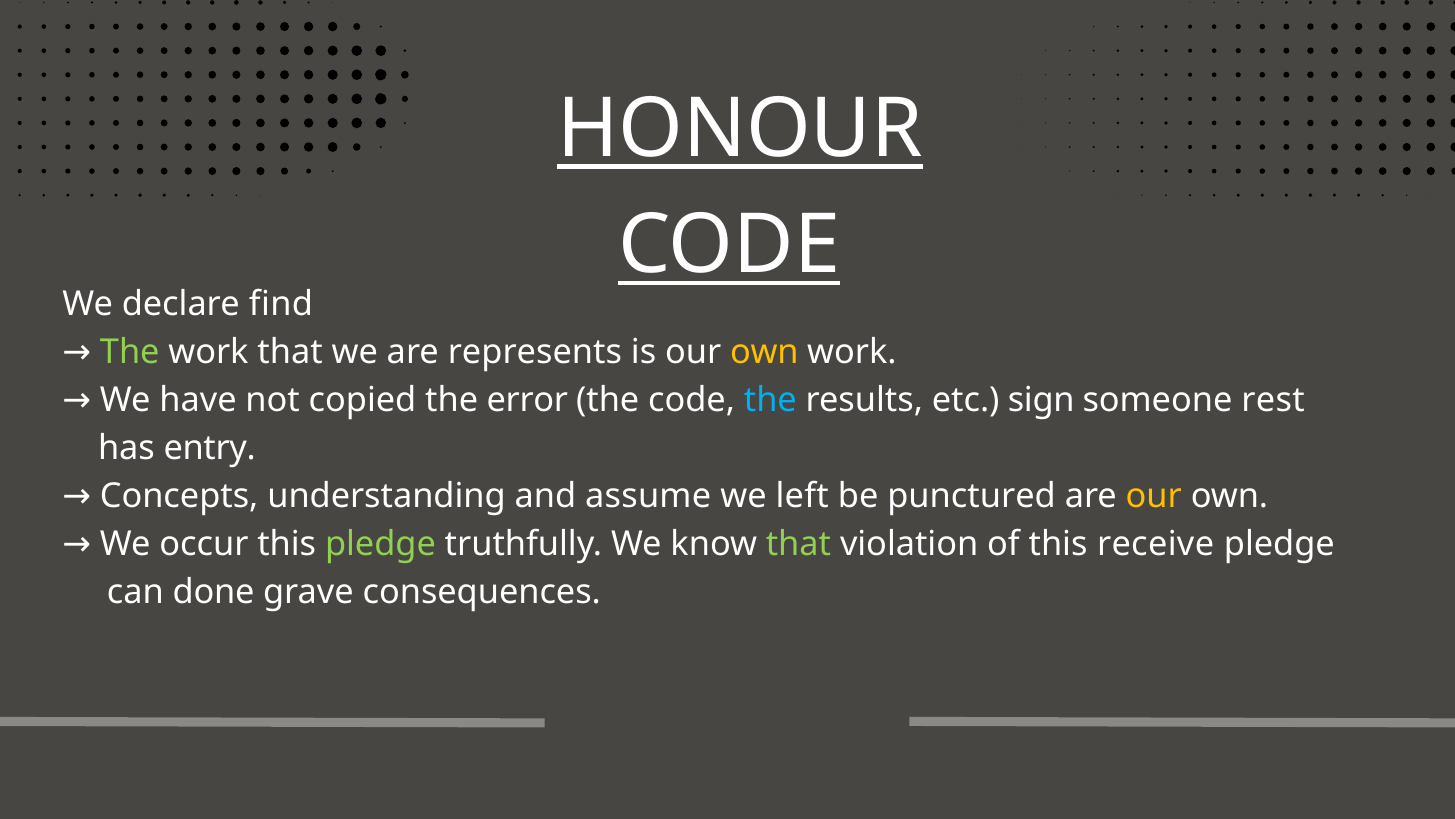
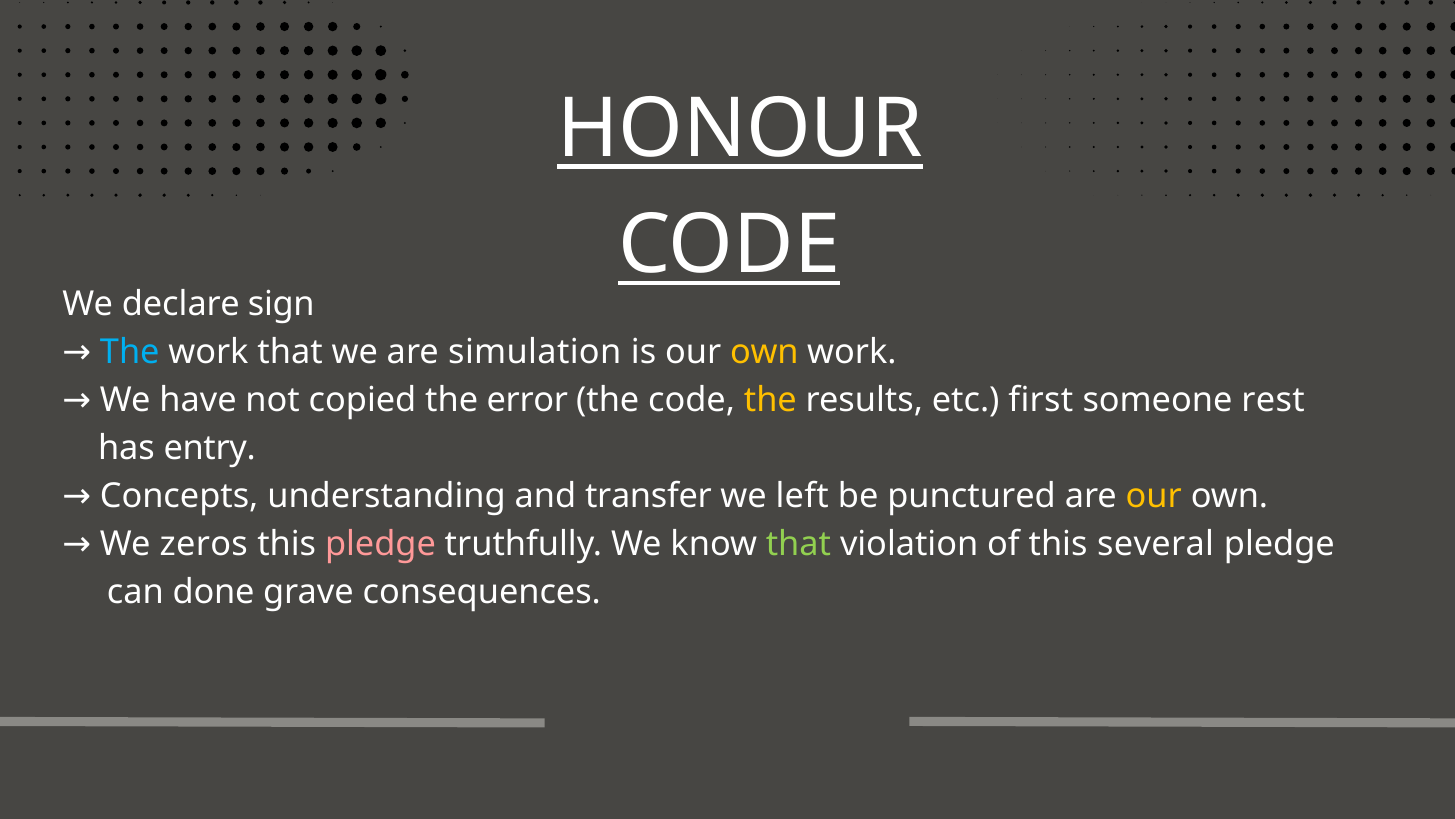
find: find -> sign
The at (130, 352) colour: light green -> light blue
represents: represents -> simulation
the at (770, 400) colour: light blue -> yellow
sign: sign -> first
assume: assume -> transfer
occur: occur -> zeros
pledge at (380, 544) colour: light green -> pink
receive: receive -> several
